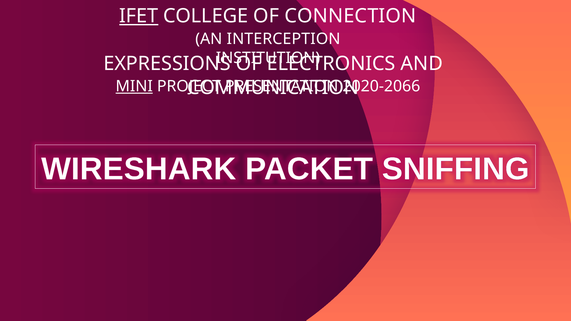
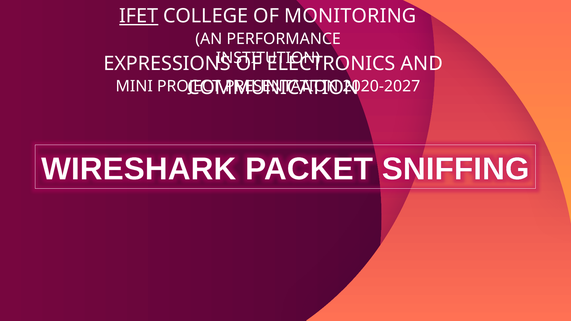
CONNECTION: CONNECTION -> MONITORING
INTERCEPTION: INTERCEPTION -> PERFORMANCE
MINI underline: present -> none
2020-2066: 2020-2066 -> 2020-2027
